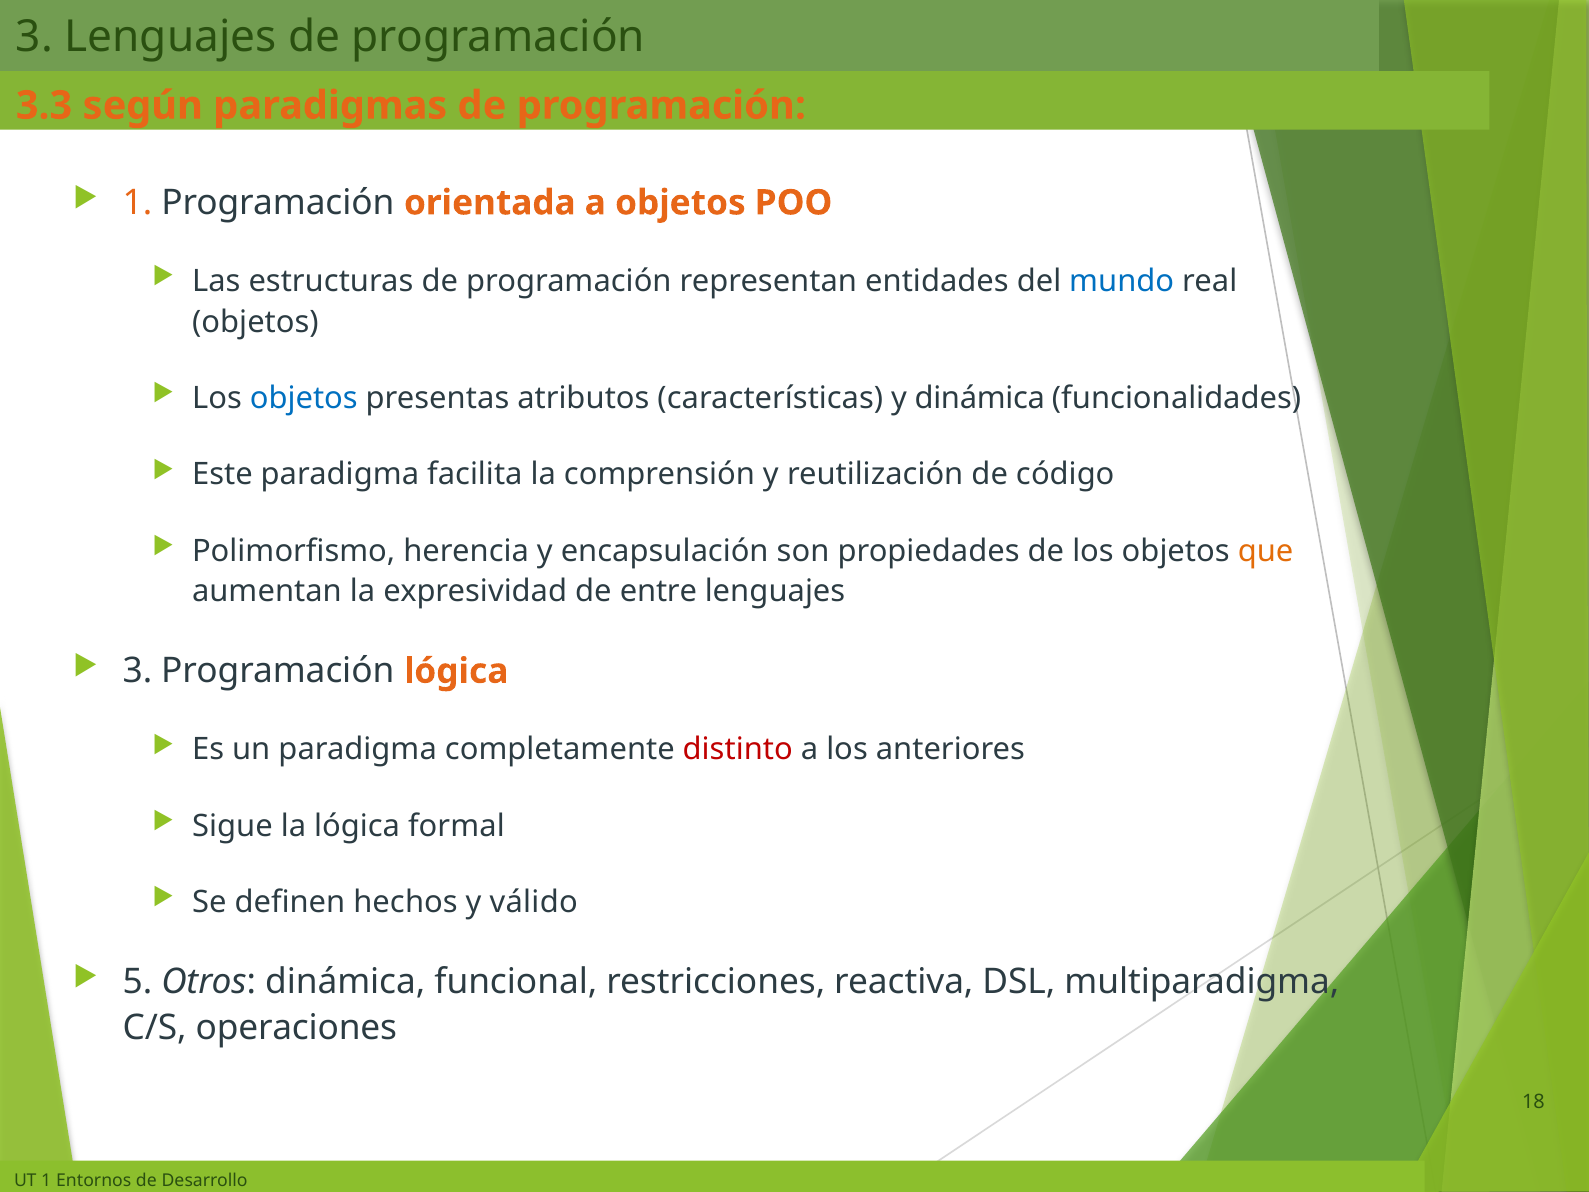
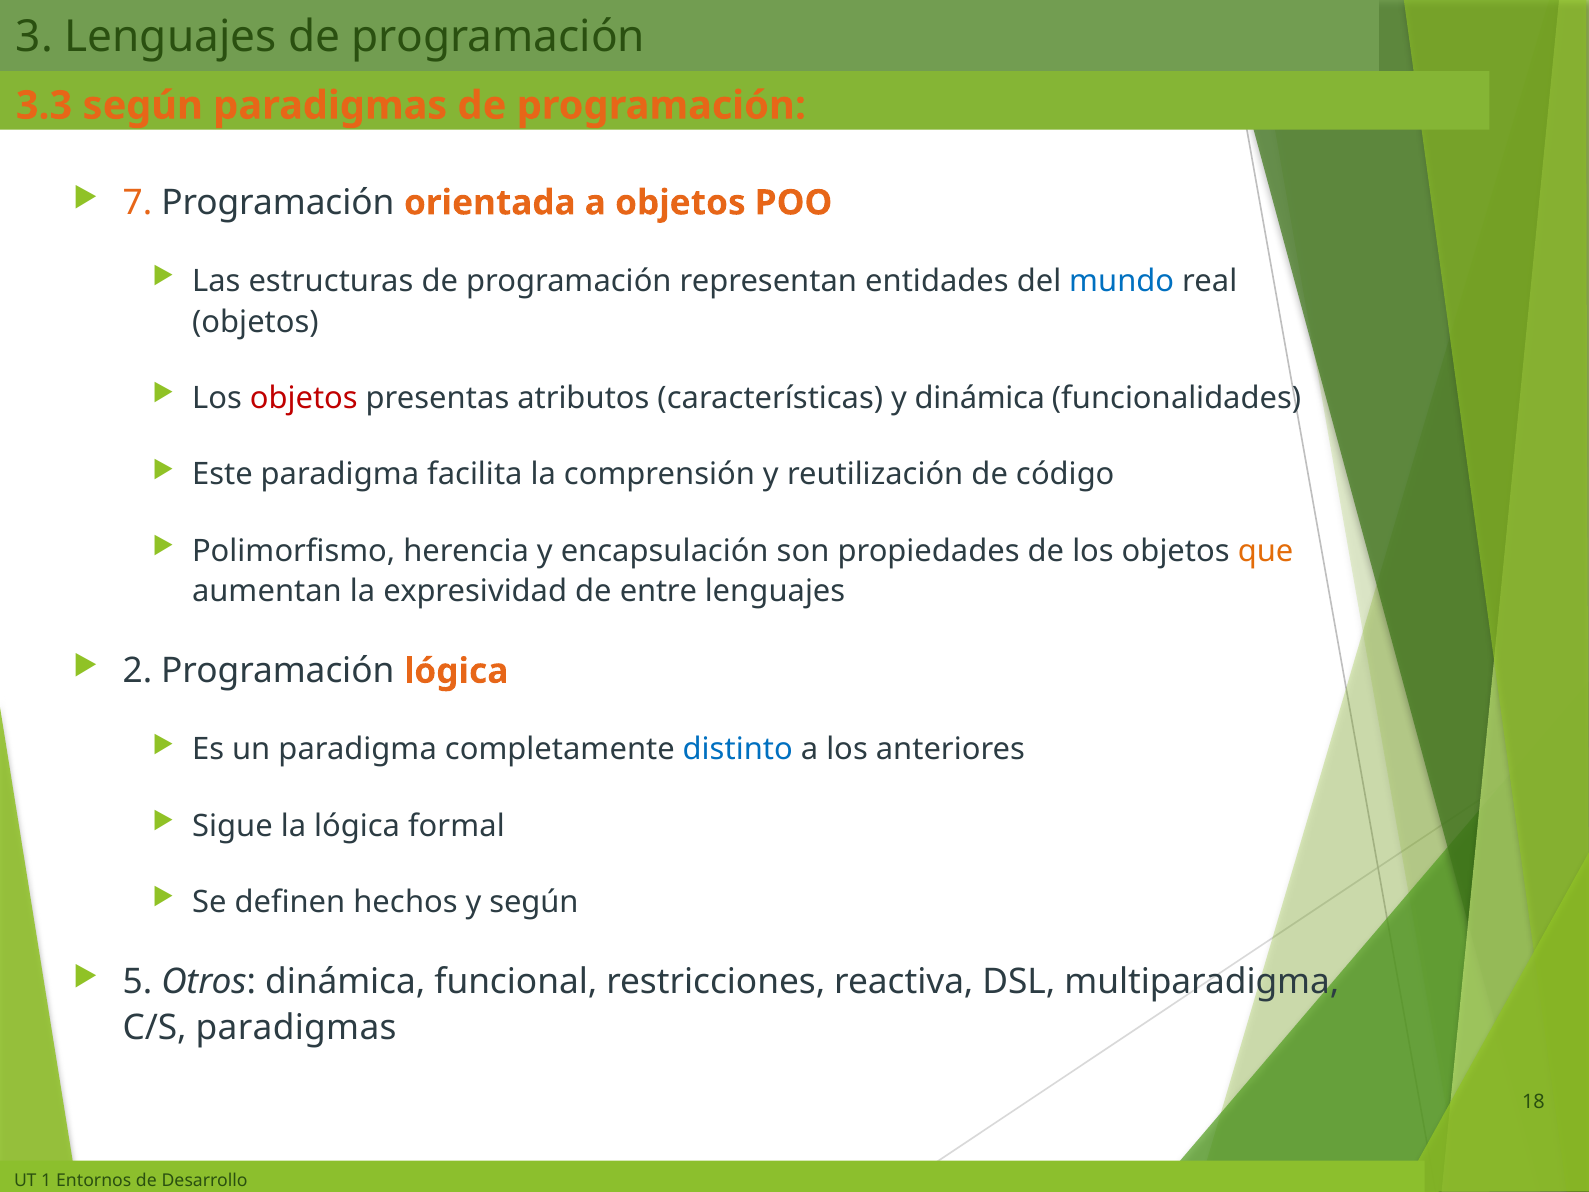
1 at (137, 203): 1 -> 7
objetos at (304, 398) colour: blue -> red
3 at (137, 671): 3 -> 2
distinto colour: red -> blue
y válido: válido -> según
C/S operaciones: operaciones -> paradigmas
